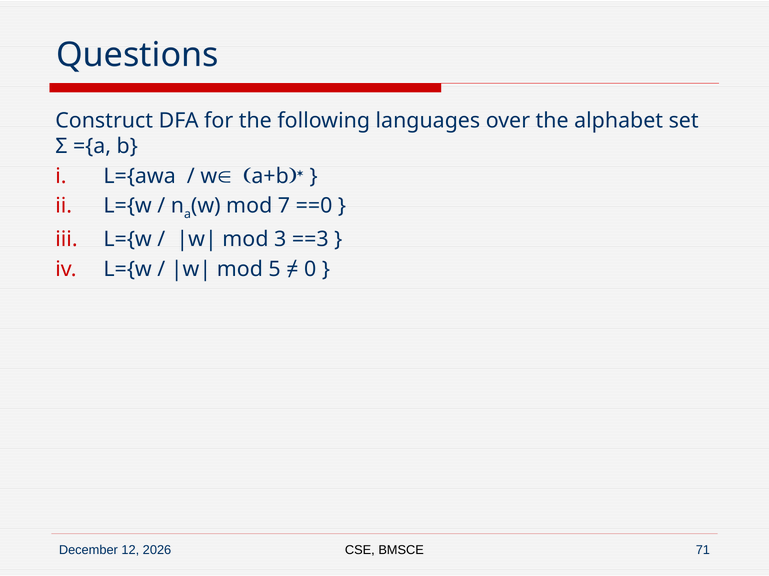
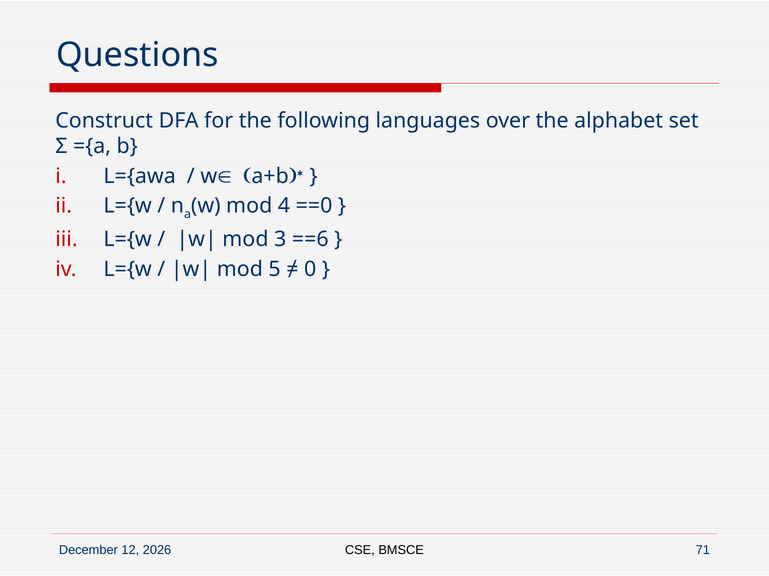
7: 7 -> 4
==3: ==3 -> ==6
